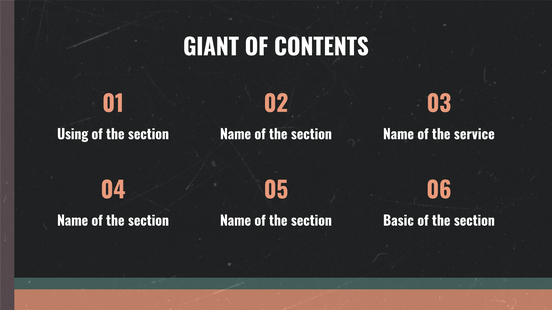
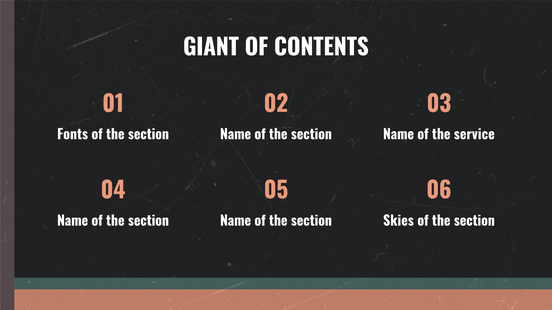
Using: Using -> Fonts
Basic: Basic -> Skies
